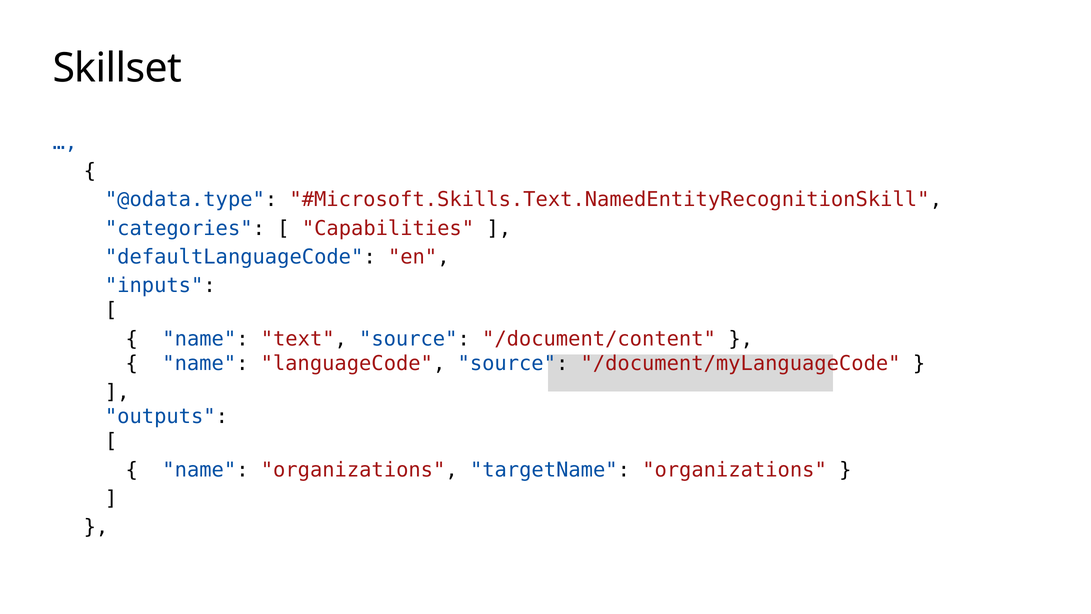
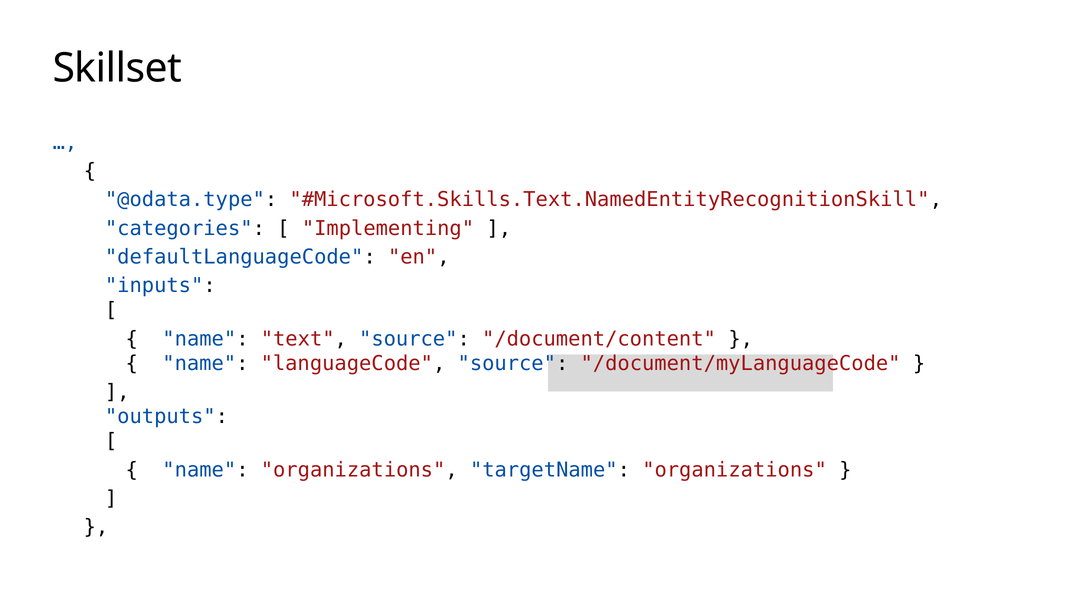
Capabilities: Capabilities -> Implementing
